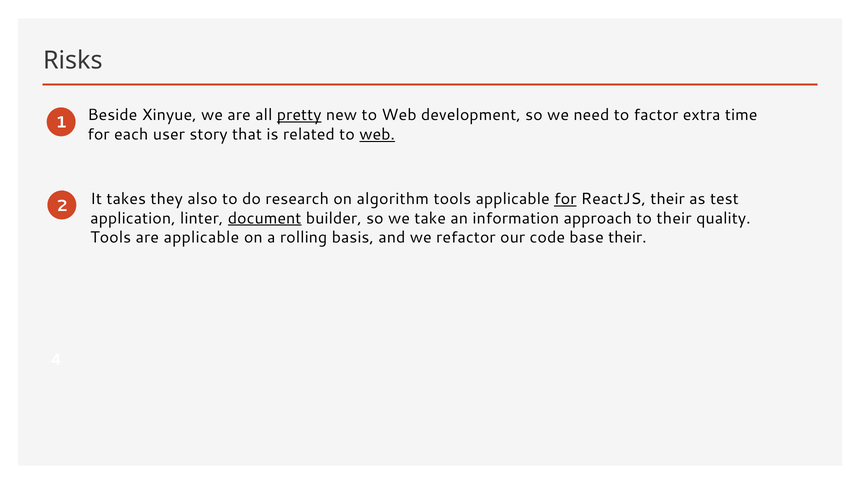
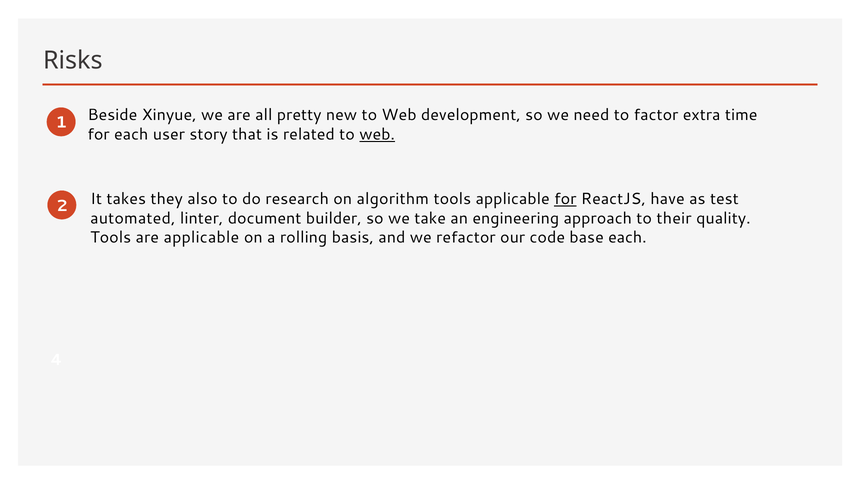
pretty underline: present -> none
ReactJS their: their -> have
application: application -> automated
document underline: present -> none
information: information -> engineering
base their: their -> each
